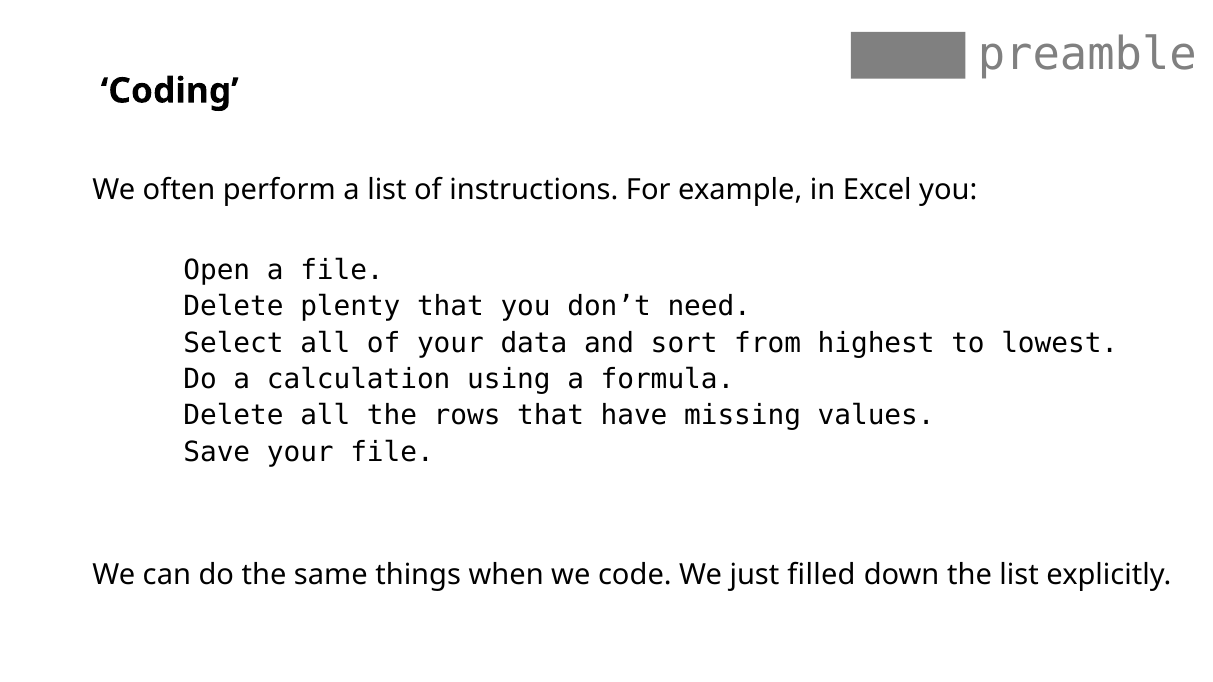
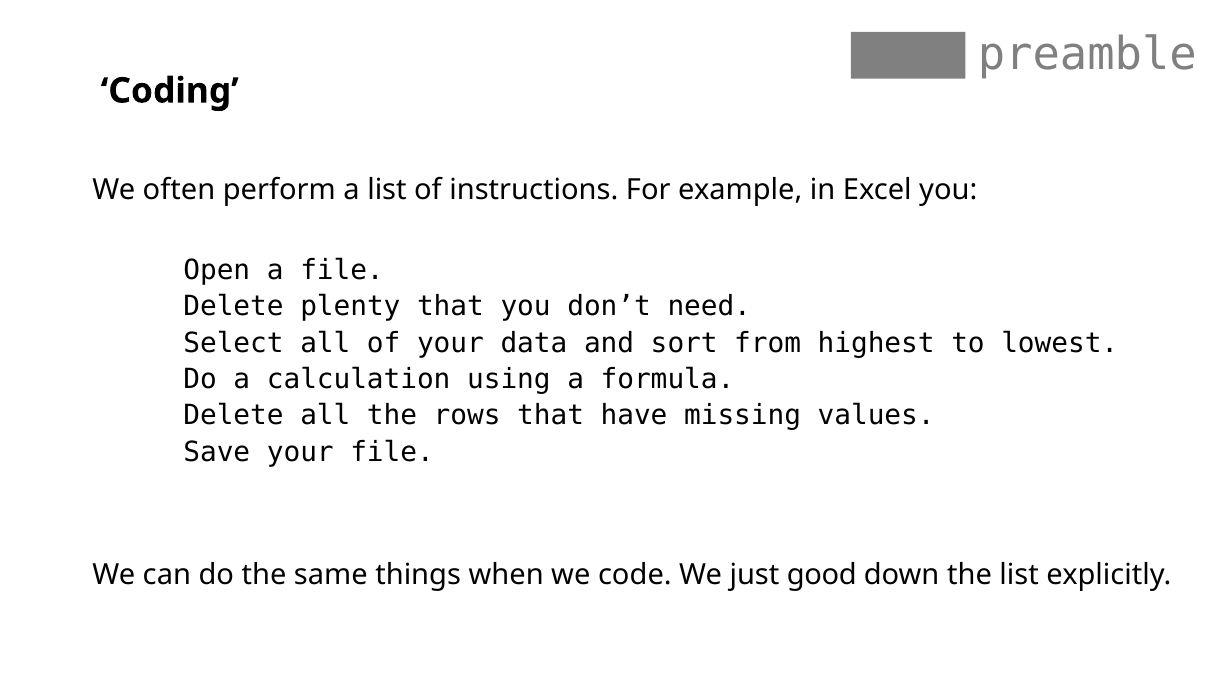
filled: filled -> good
